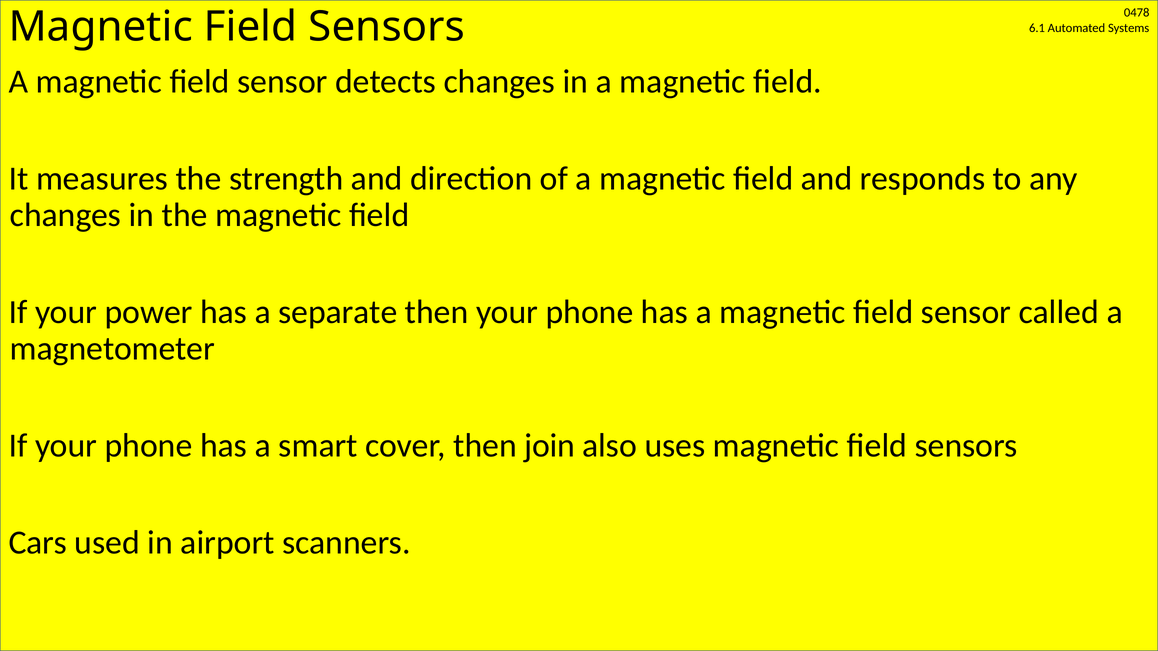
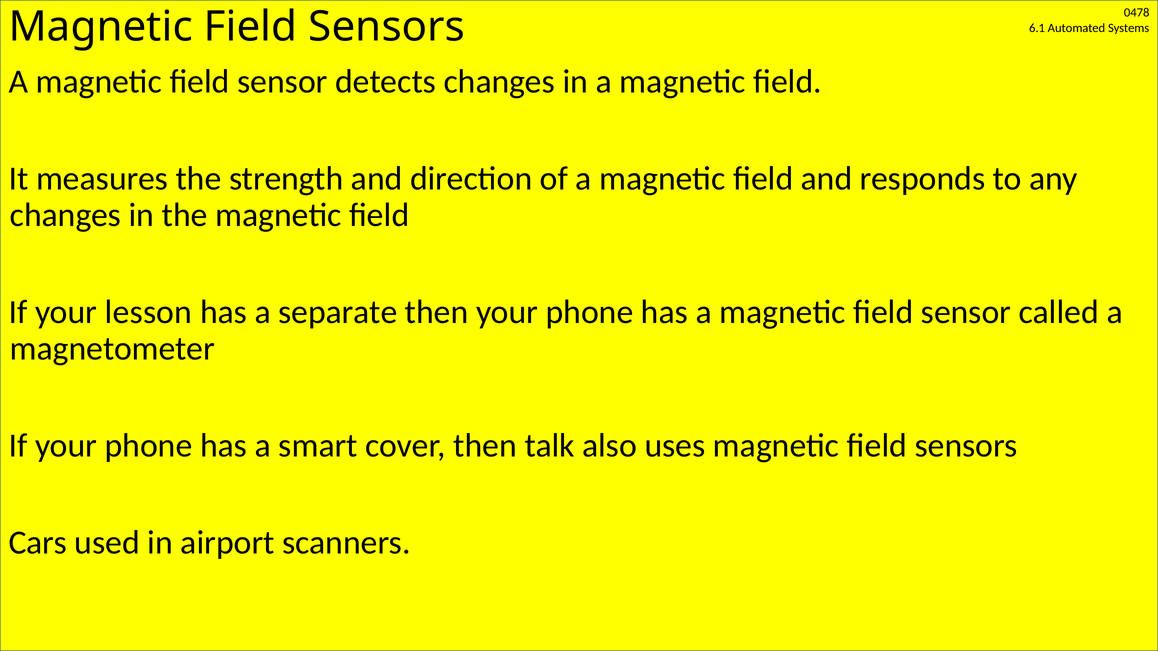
power: power -> lesson
join: join -> talk
